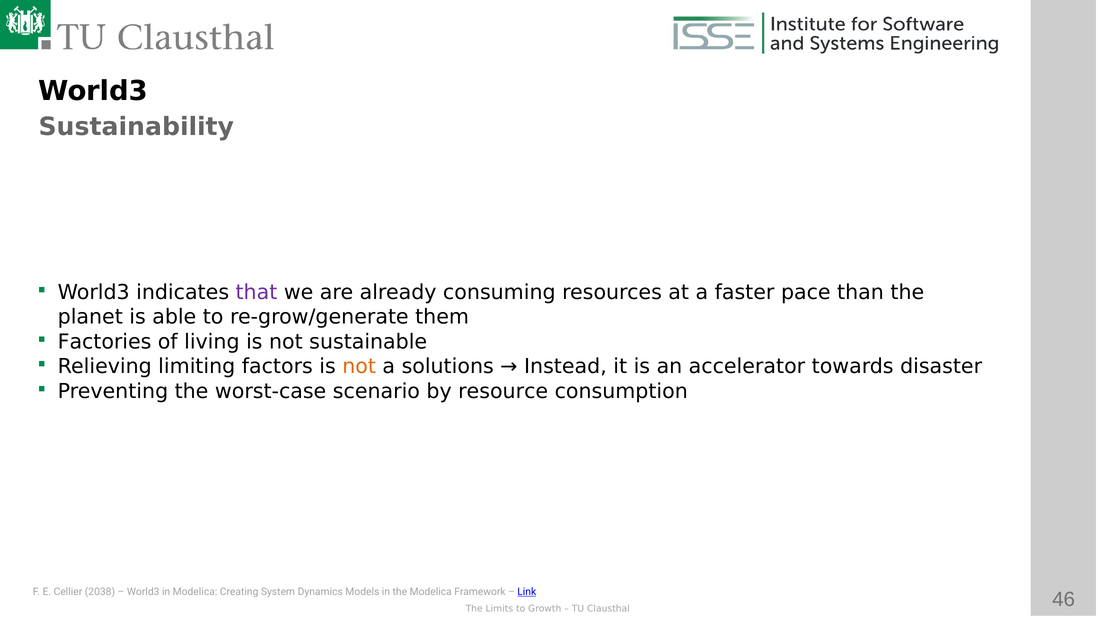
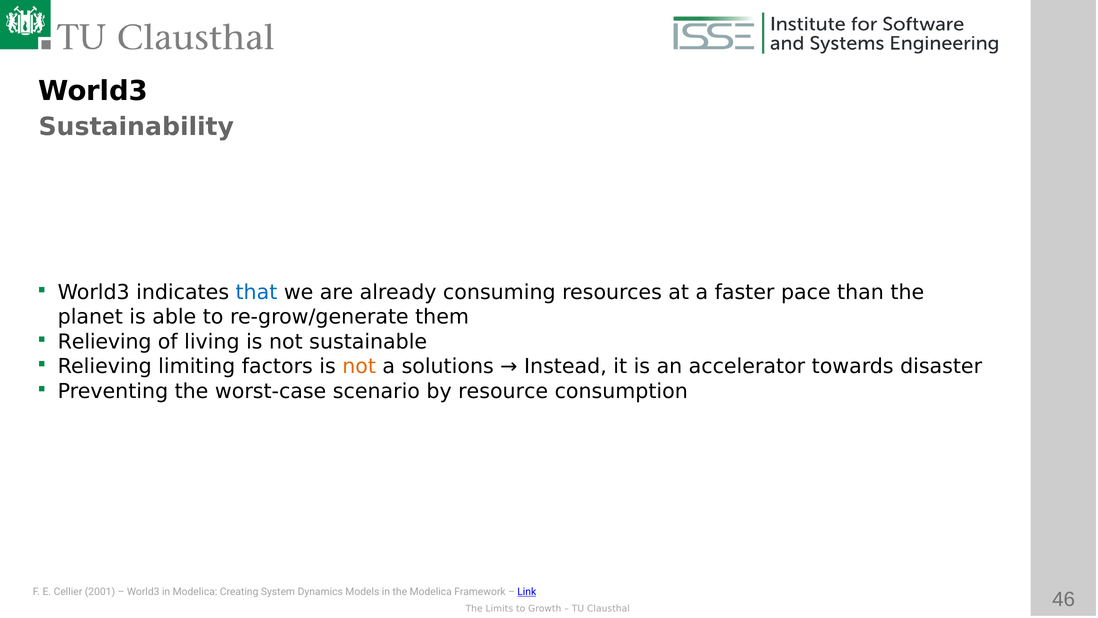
that colour: purple -> blue
Factories at (105, 342): Factories -> Relieving
2038: 2038 -> 2001
